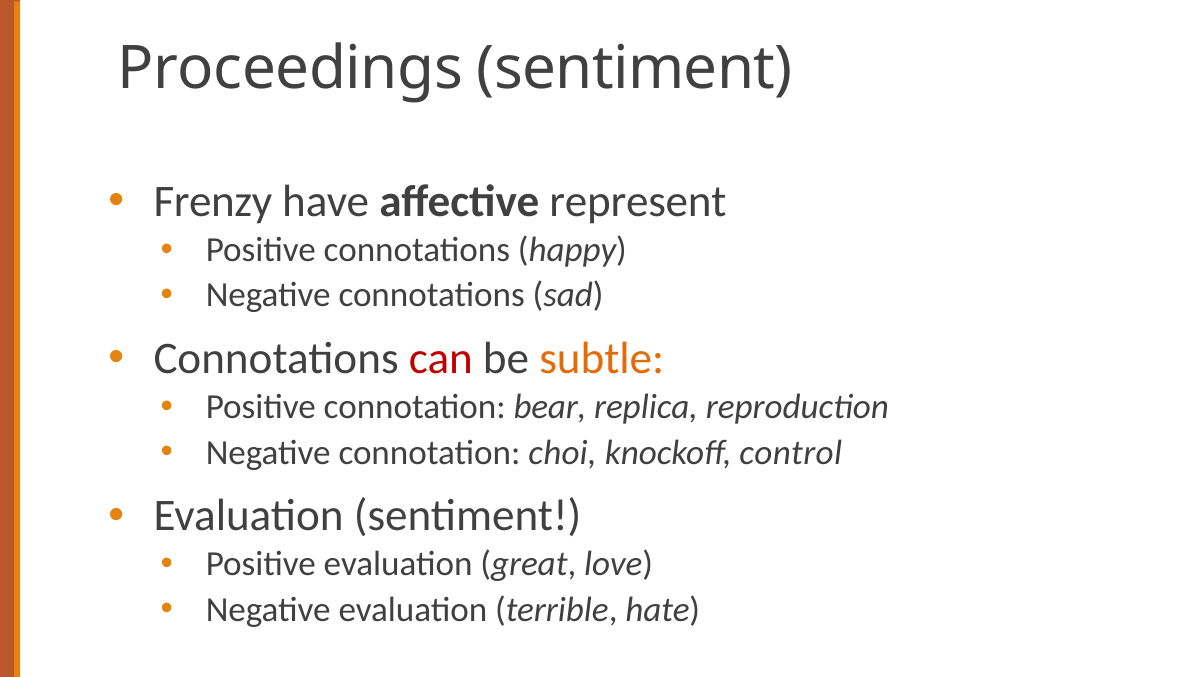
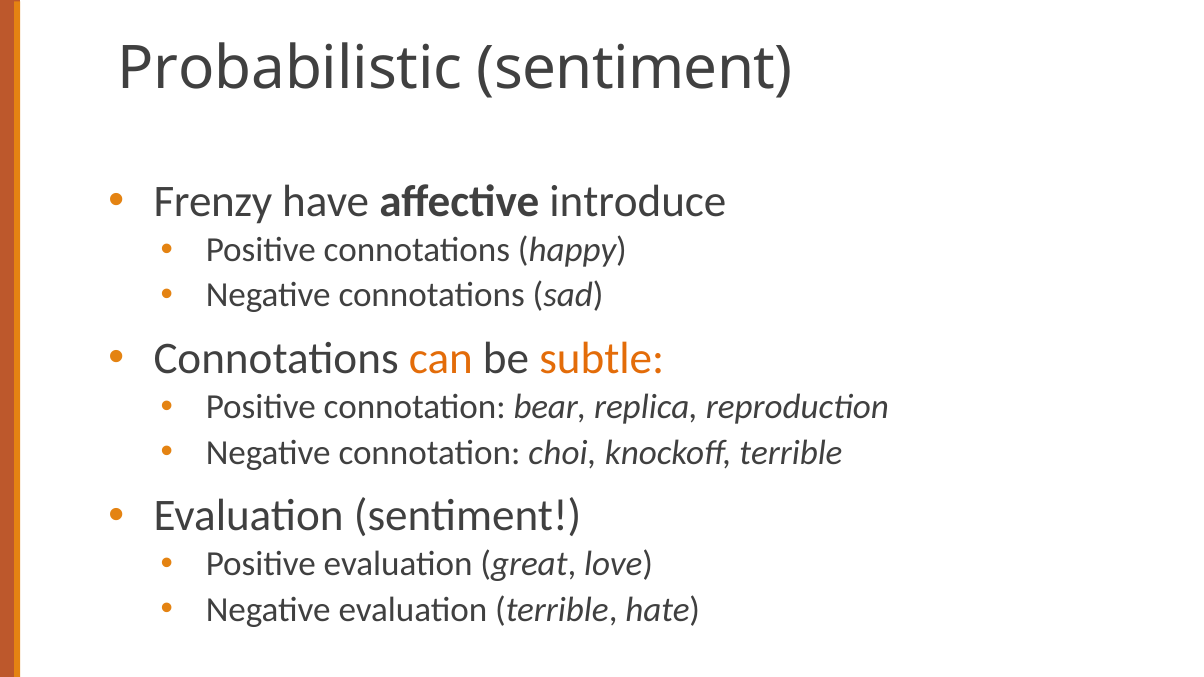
Proceedings: Proceedings -> Probabilistic
represent: represent -> introduce
can colour: red -> orange
knockoff control: control -> terrible
